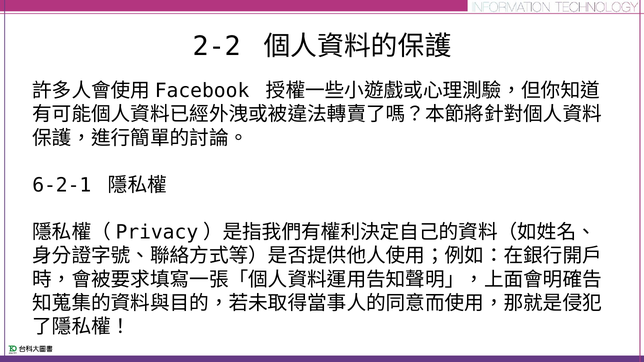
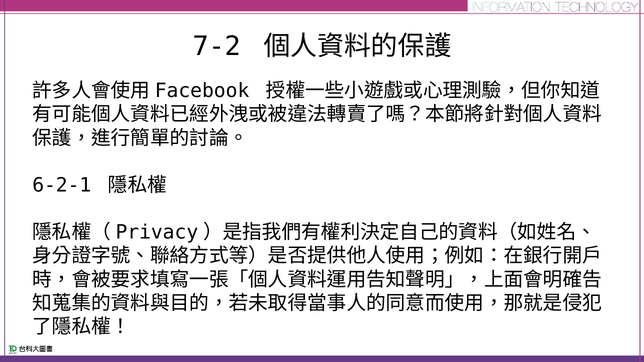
2-2: 2-2 -> 7-2
